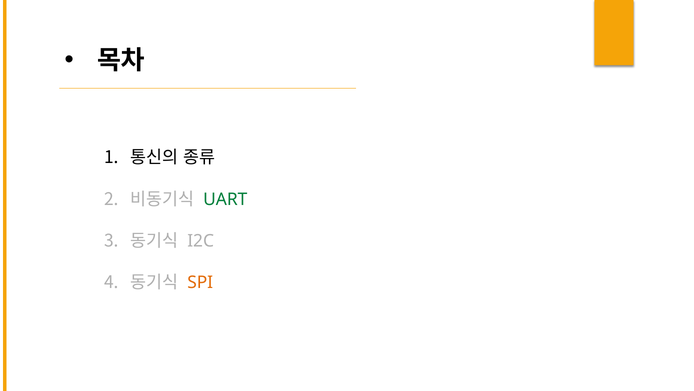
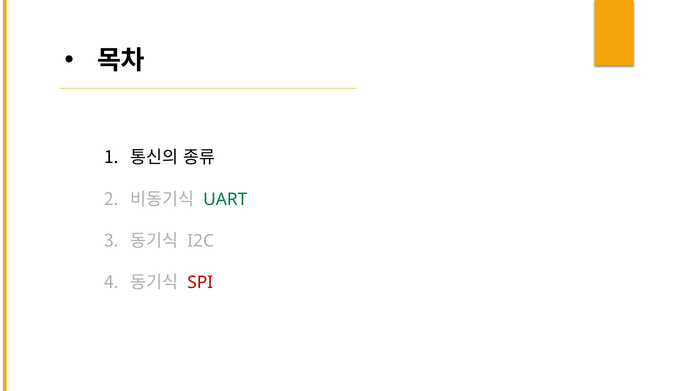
SPI colour: orange -> red
